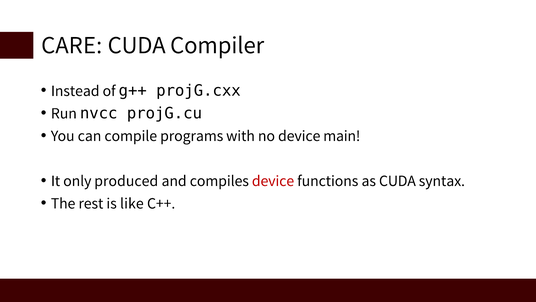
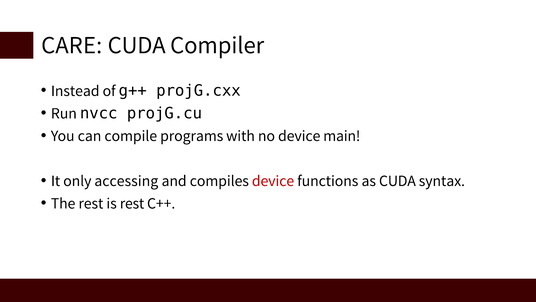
produced: produced -> accessing
is like: like -> rest
